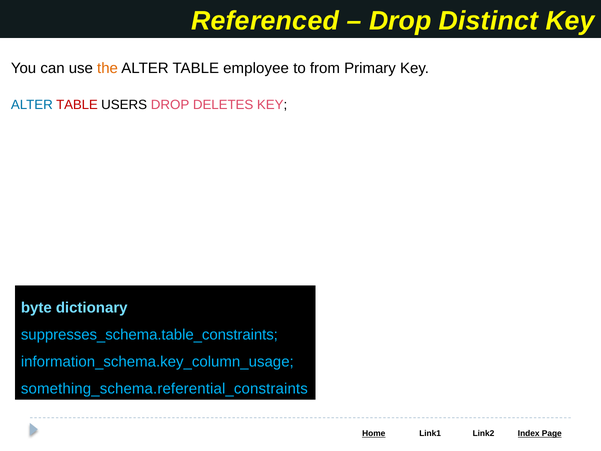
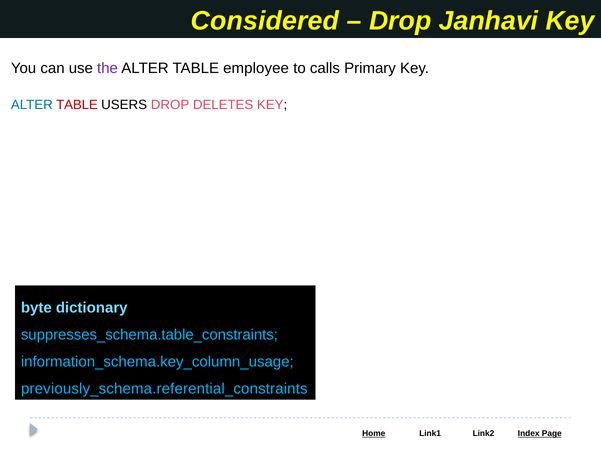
Referenced: Referenced -> Considered
Distinct: Distinct -> Janhavi
the colour: orange -> purple
from: from -> calls
something_schema.referential_constraints: something_schema.referential_constraints -> previously_schema.referential_constraints
